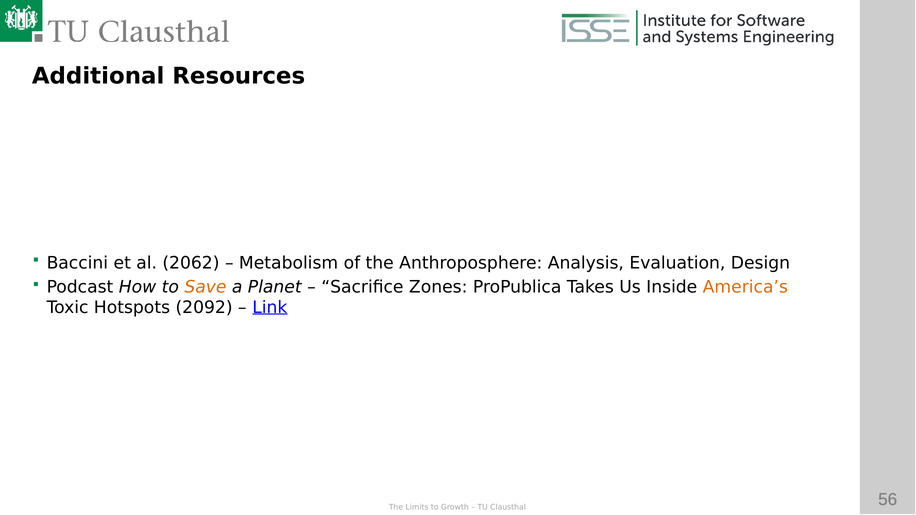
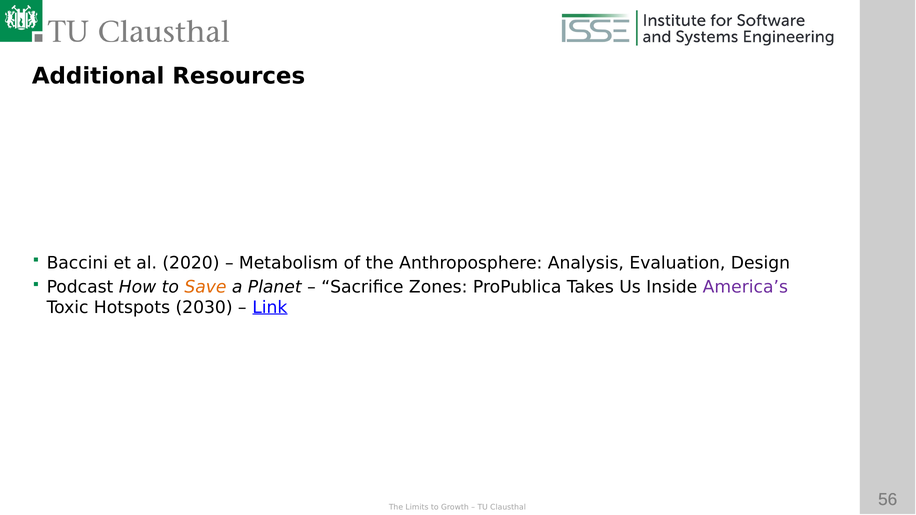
2062: 2062 -> 2020
America’s colour: orange -> purple
2092: 2092 -> 2030
